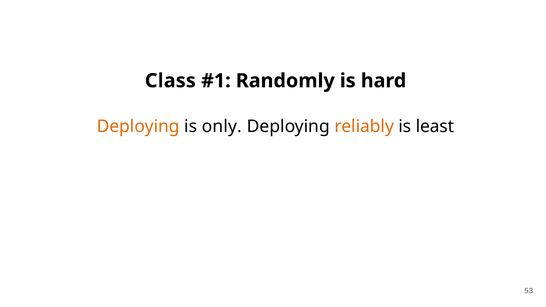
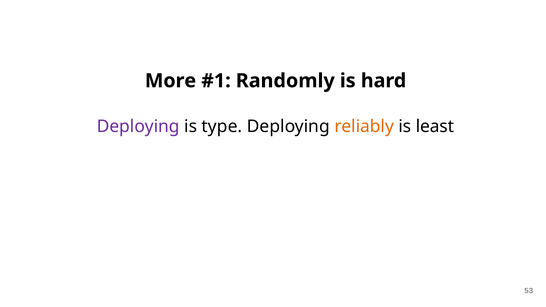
Class: Class -> More
Deploying at (138, 127) colour: orange -> purple
only: only -> type
